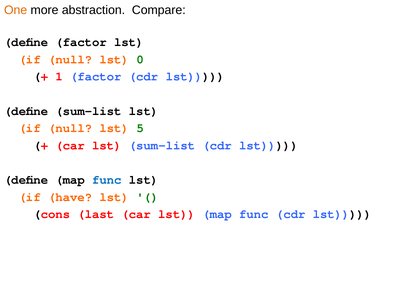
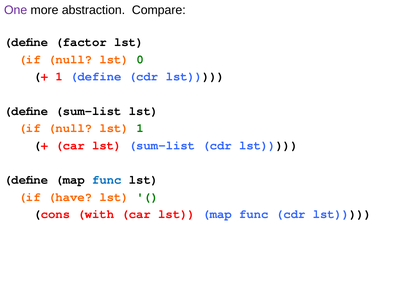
One colour: orange -> purple
1 factor: factor -> define
lst 5: 5 -> 1
last: last -> with
